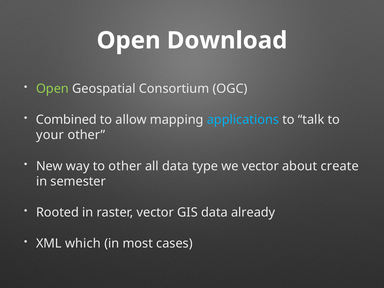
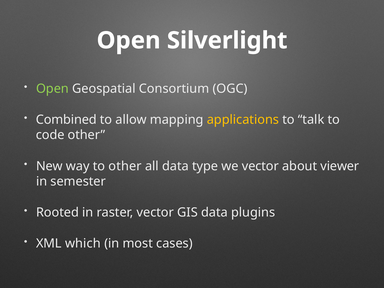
Download: Download -> Silverlight
applications colour: light blue -> yellow
your: your -> code
create: create -> viewer
already: already -> plugins
